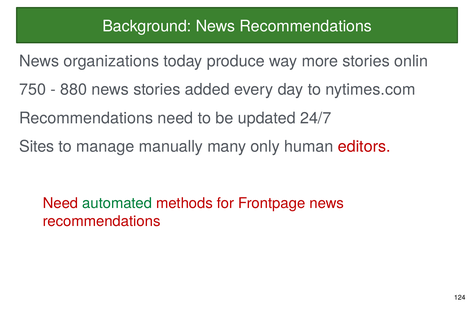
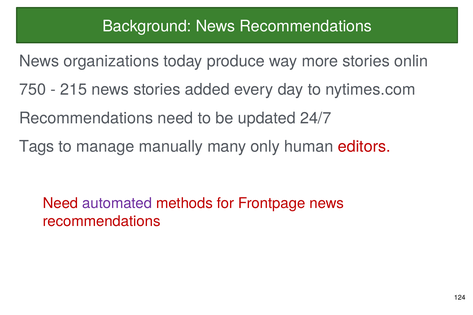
880: 880 -> 215
Sites: Sites -> Tags
automated colour: green -> purple
